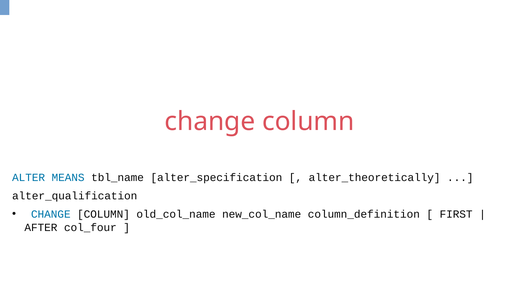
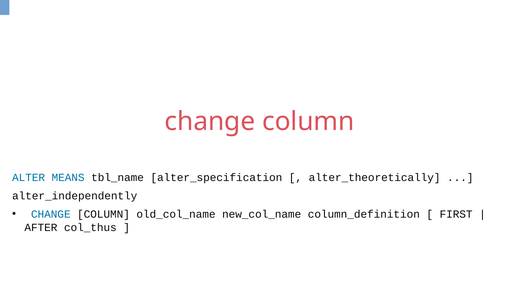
alter_qualification: alter_qualification -> alter_independently
col_four: col_four -> col_thus
